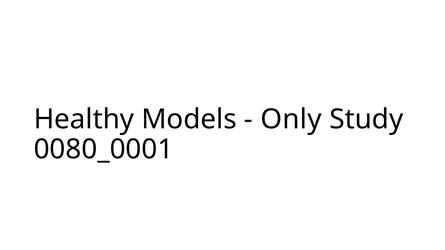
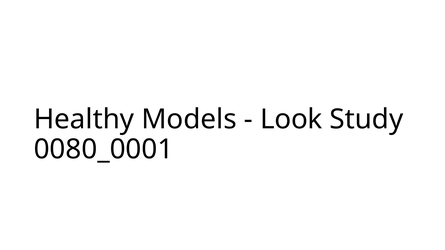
Only: Only -> Look
